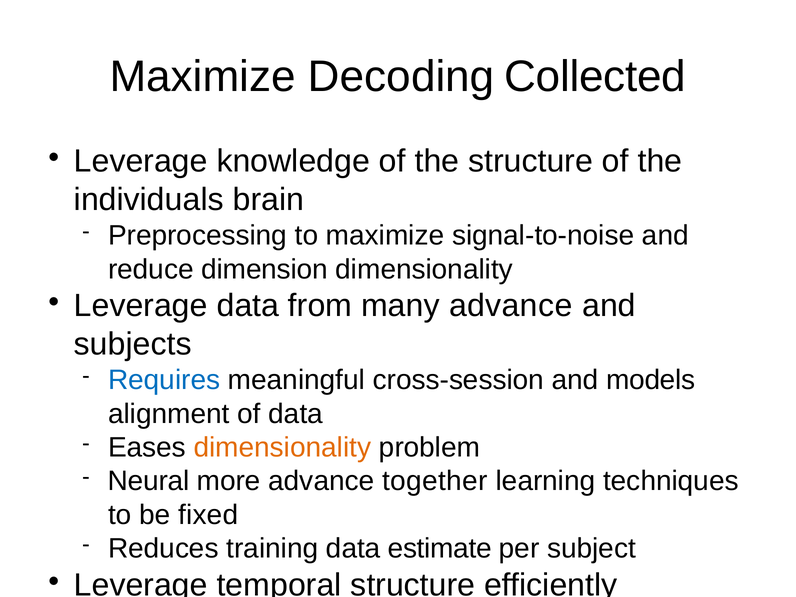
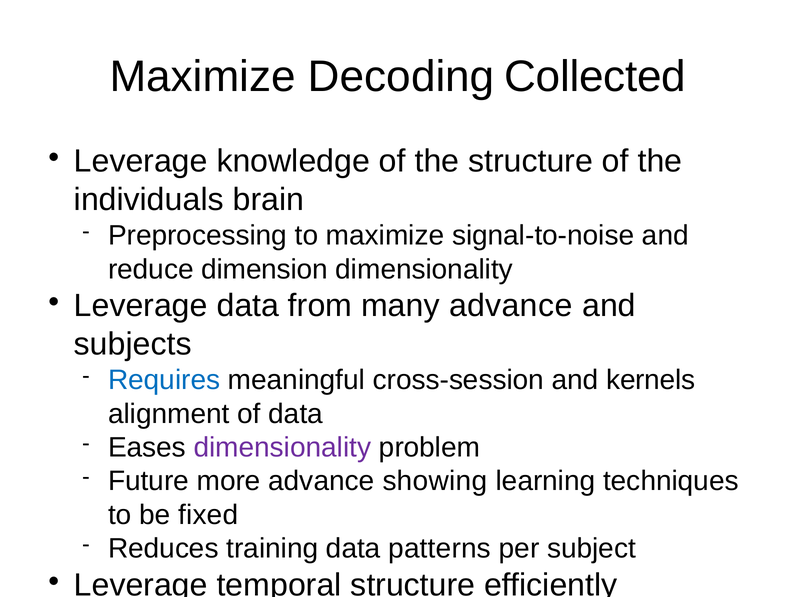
models: models -> kernels
dimensionality at (282, 447) colour: orange -> purple
Neural: Neural -> Future
together: together -> showing
estimate: estimate -> patterns
